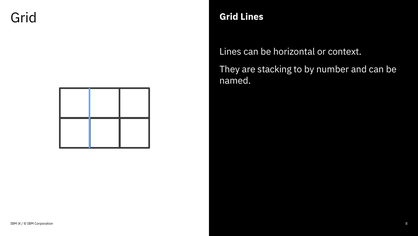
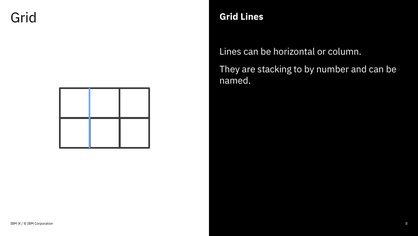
context: context -> column
